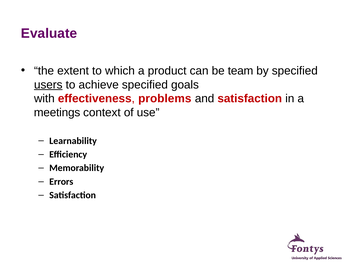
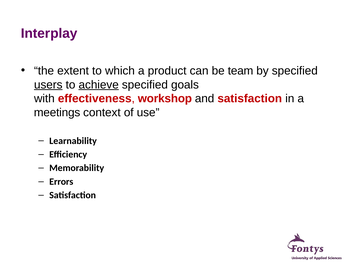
Evaluate: Evaluate -> Interplay
achieve underline: none -> present
problems: problems -> workshop
